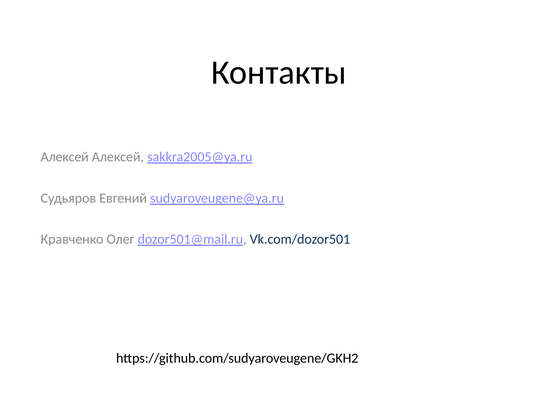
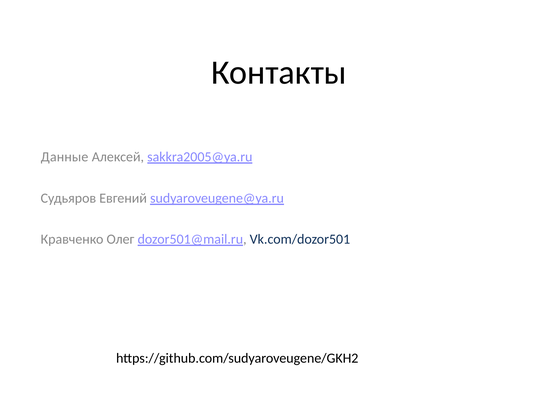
Алексей at (65, 157): Алексей -> Данные
